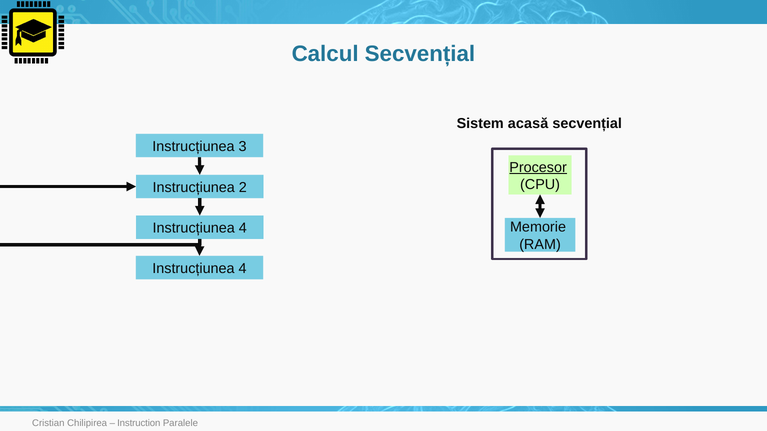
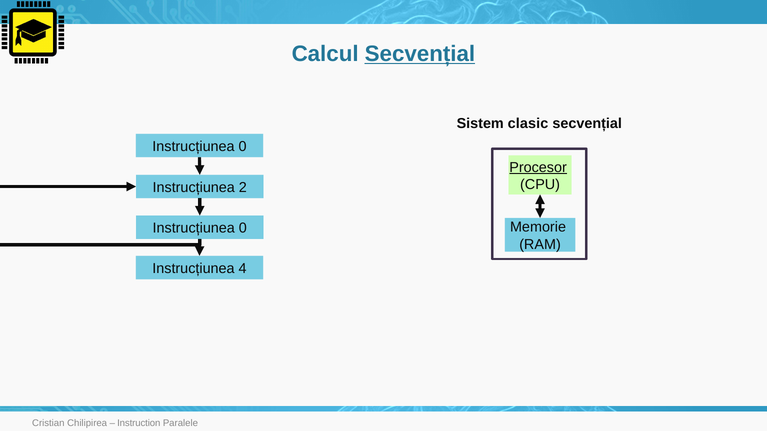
Secvențial at (420, 54) underline: none -> present
acasă: acasă -> clasic
3 at (243, 147): 3 -> 0
4 at (243, 228): 4 -> 0
